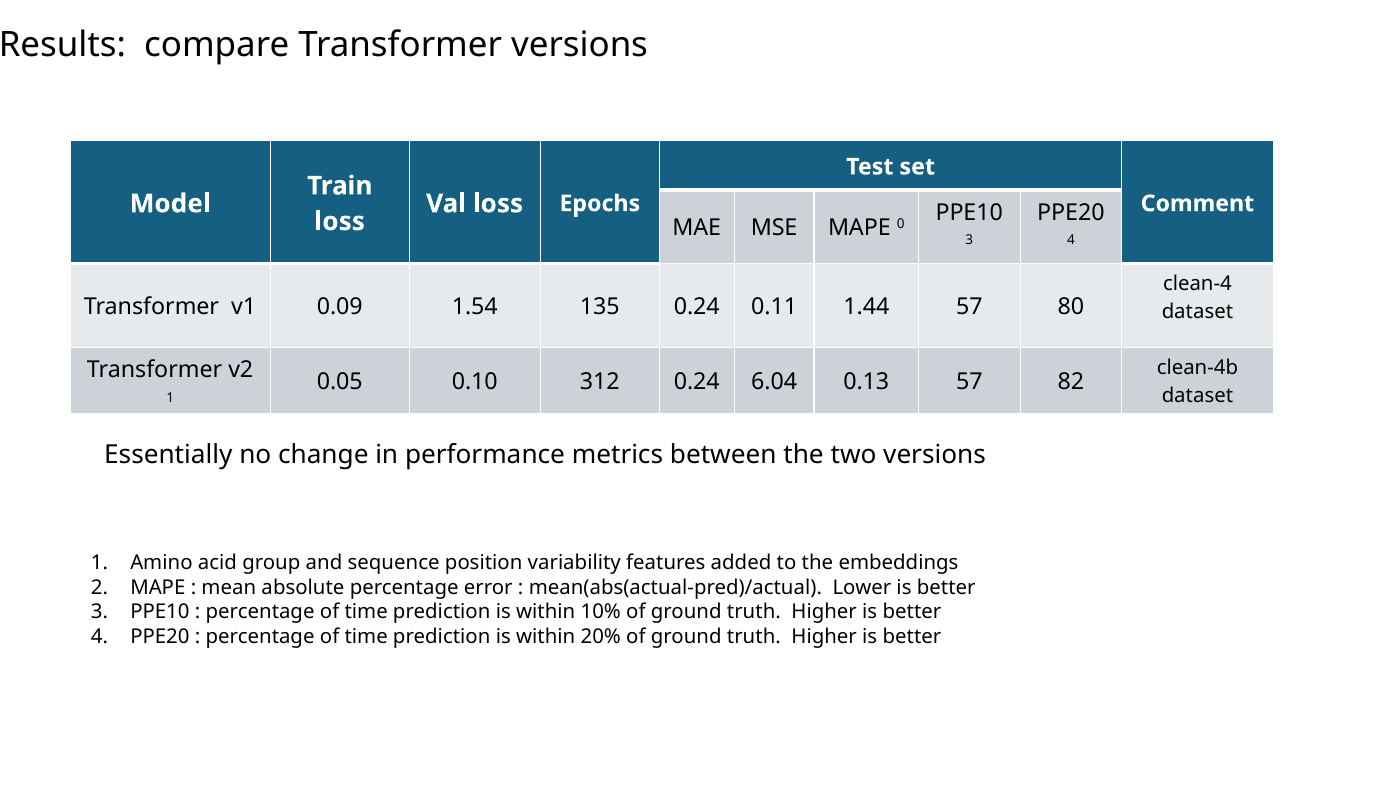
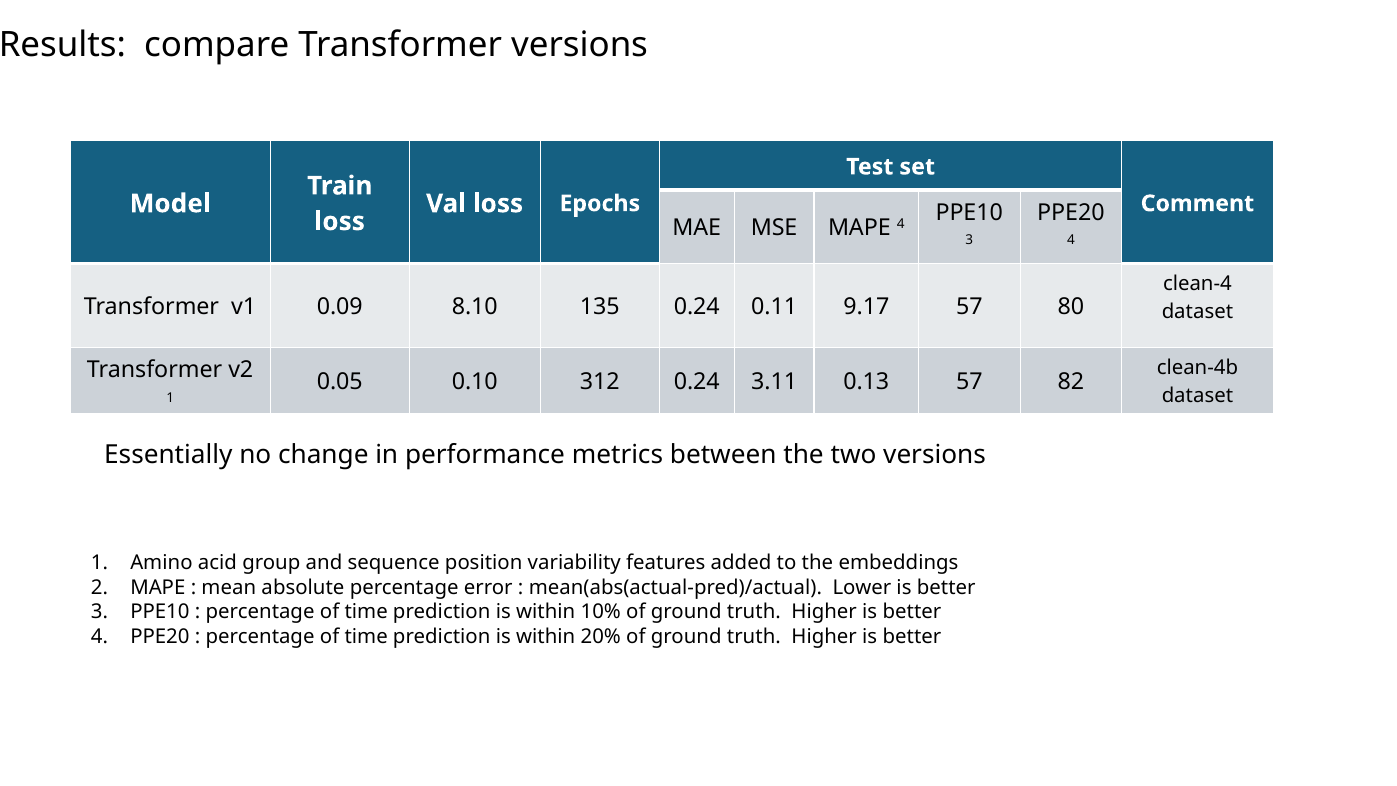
MAPE 0: 0 -> 4
1.54: 1.54 -> 8.10
1.44: 1.44 -> 9.17
6.04: 6.04 -> 3.11
